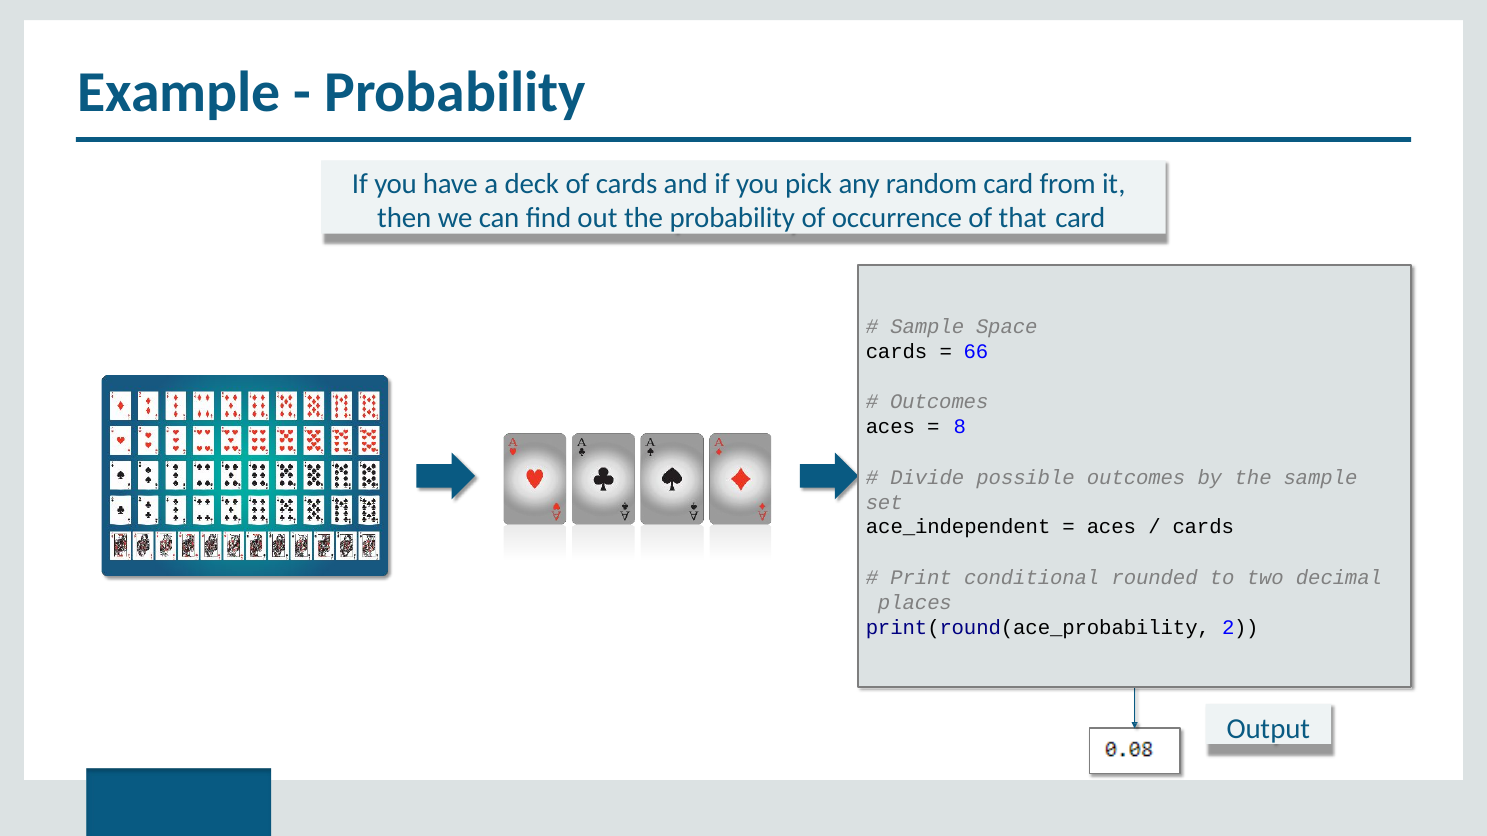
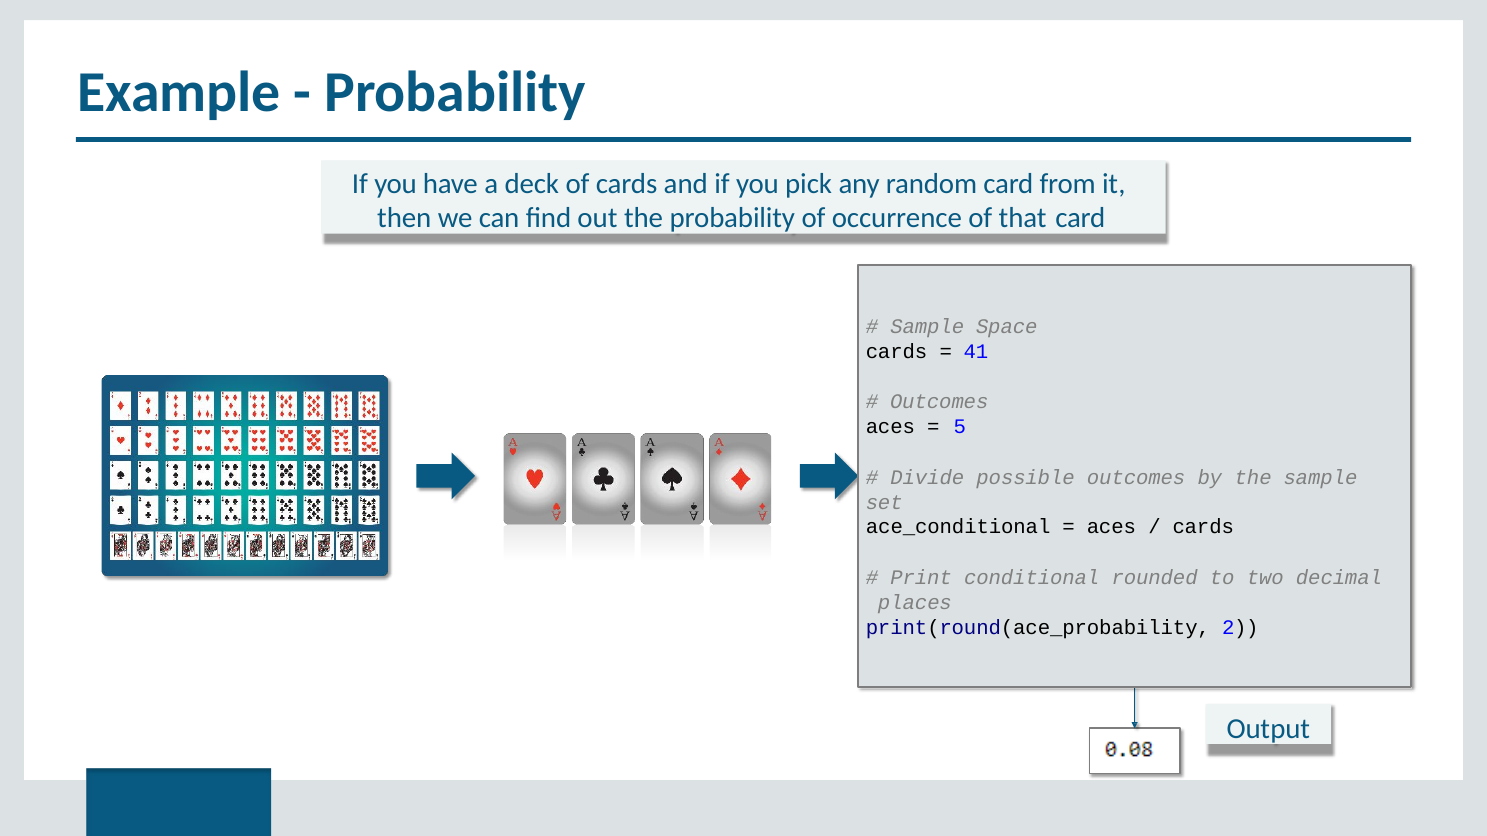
66: 66 -> 41
8: 8 -> 5
ace_independent: ace_independent -> ace_conditional
